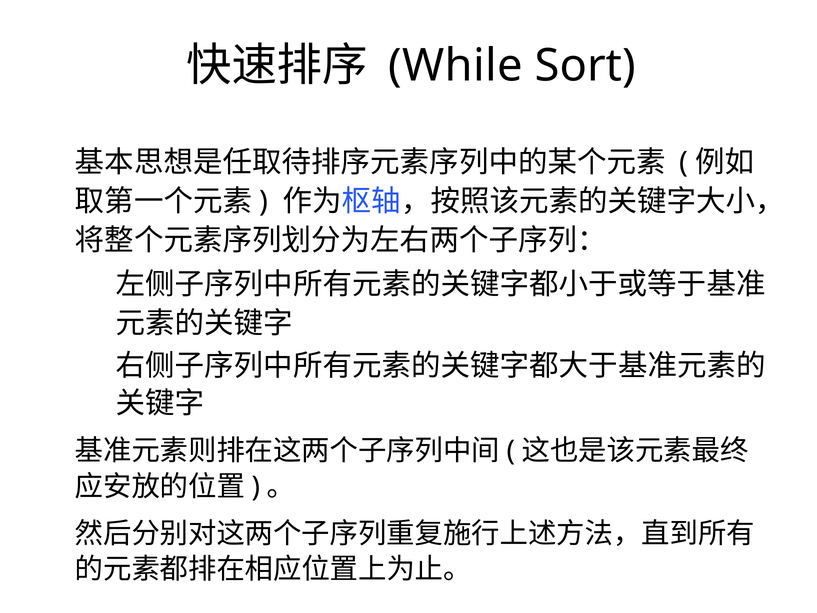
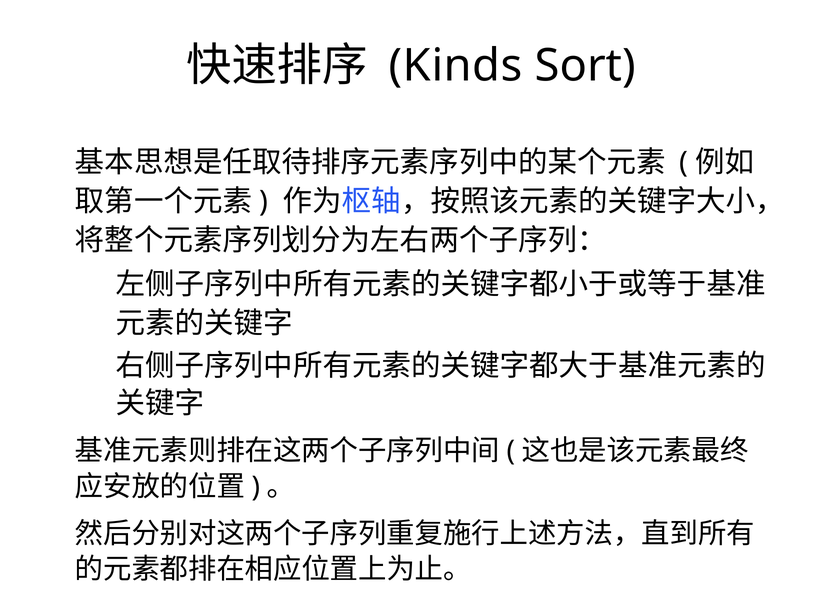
While: While -> Kinds
